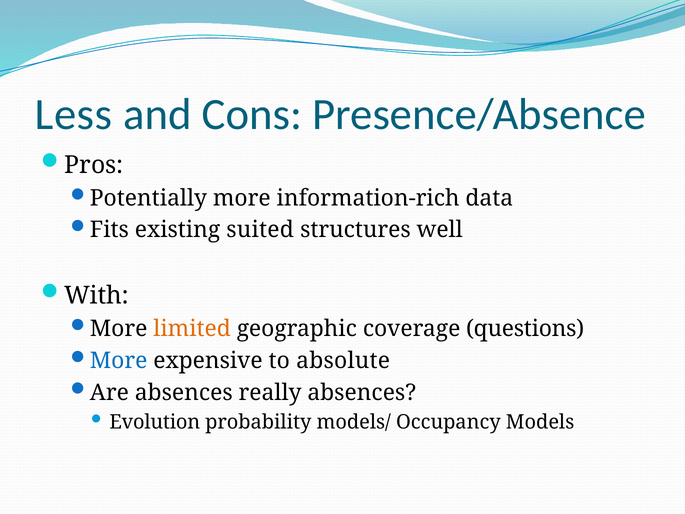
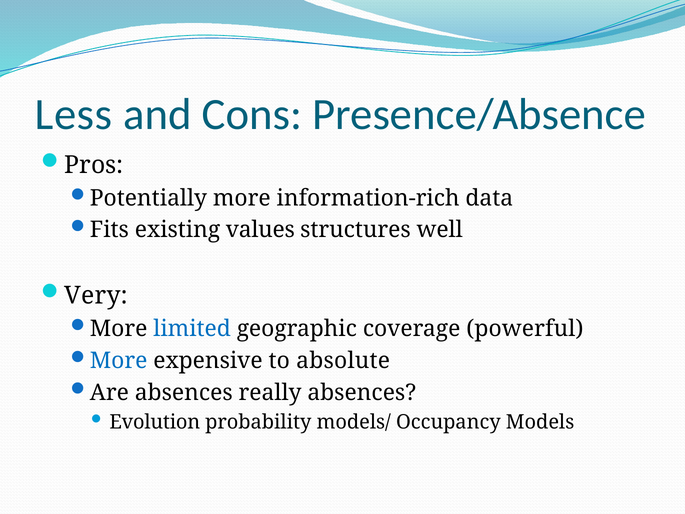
suited: suited -> values
With: With -> Very
limited colour: orange -> blue
questions: questions -> powerful
